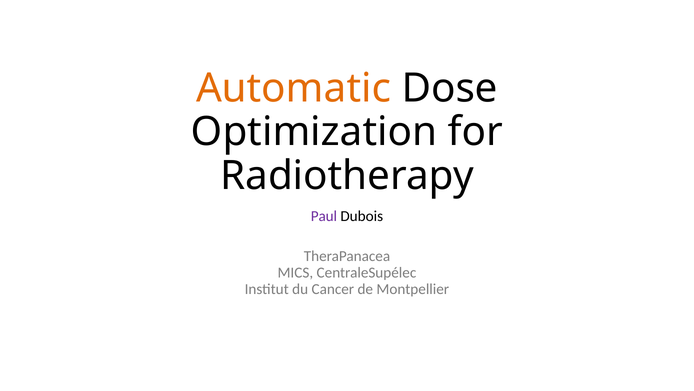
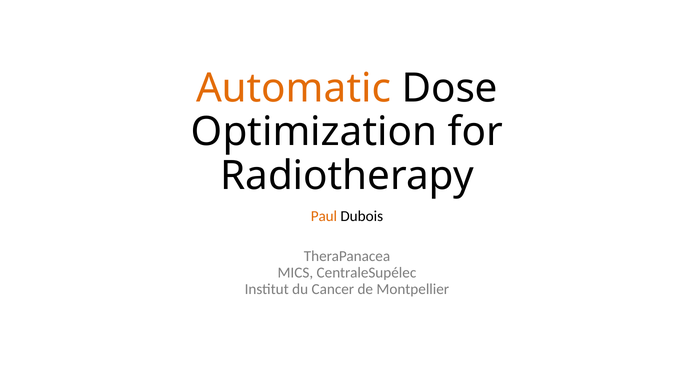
Paul colour: purple -> orange
